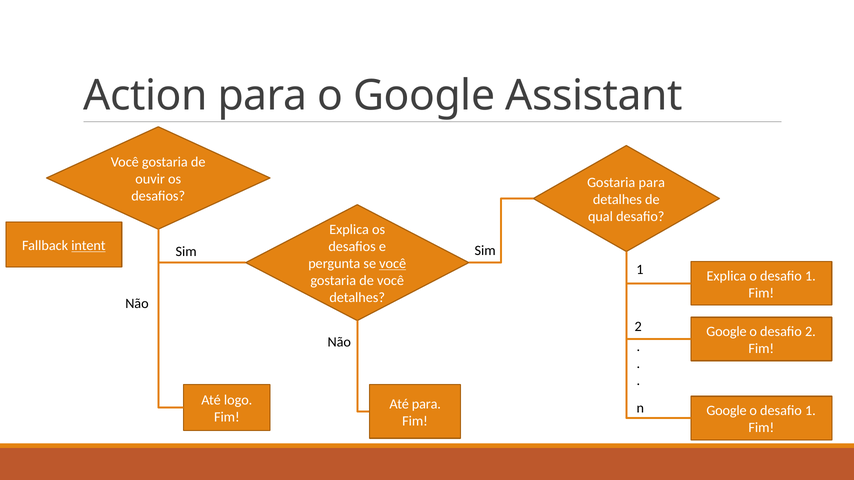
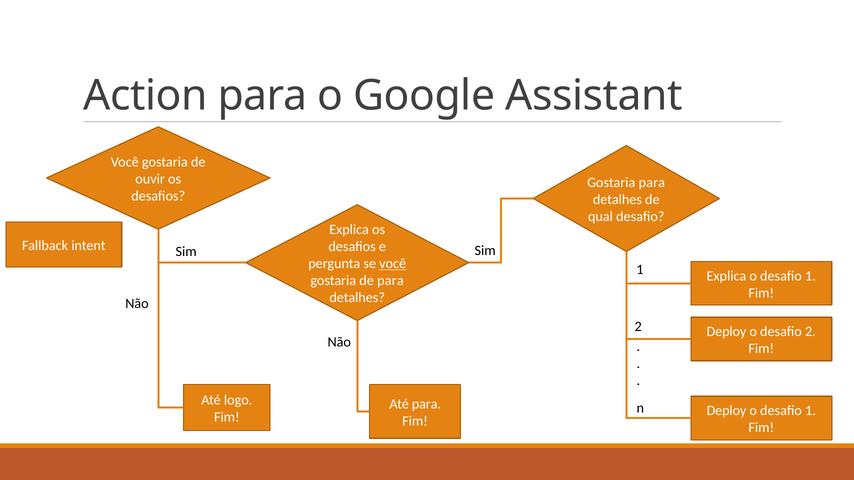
intent underline: present -> none
de você: você -> para
Google at (726, 332): Google -> Deploy
Google at (727, 411): Google -> Deploy
